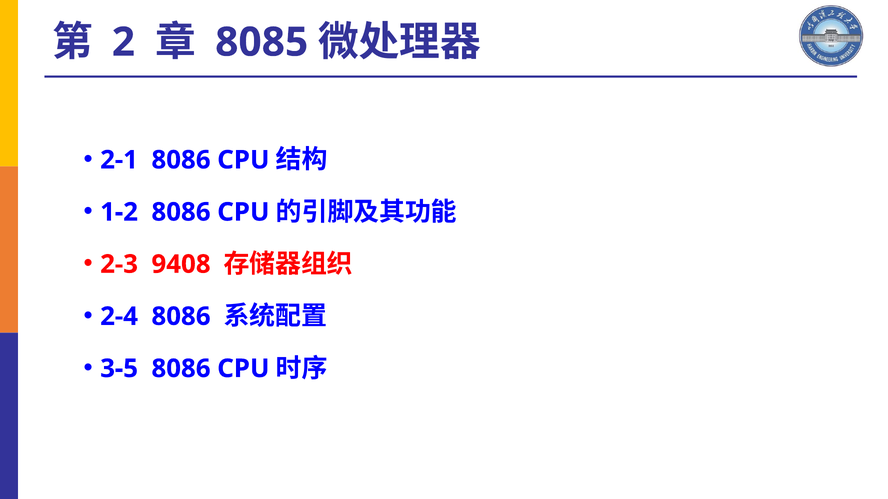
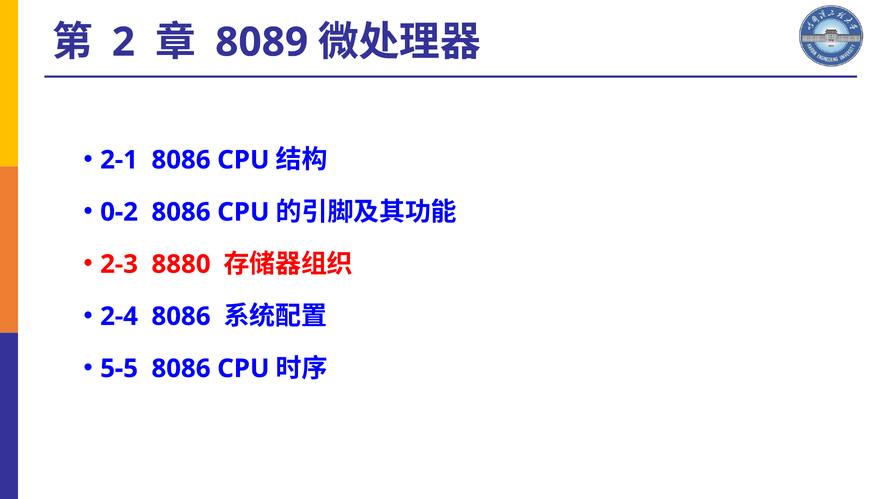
8085: 8085 -> 8089
1-2: 1-2 -> 0-2
9408: 9408 -> 8880
3-5: 3-5 -> 5-5
